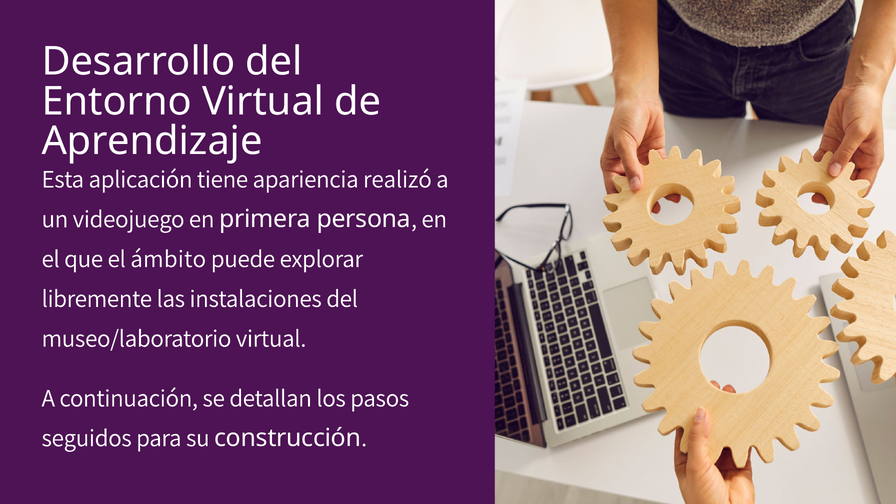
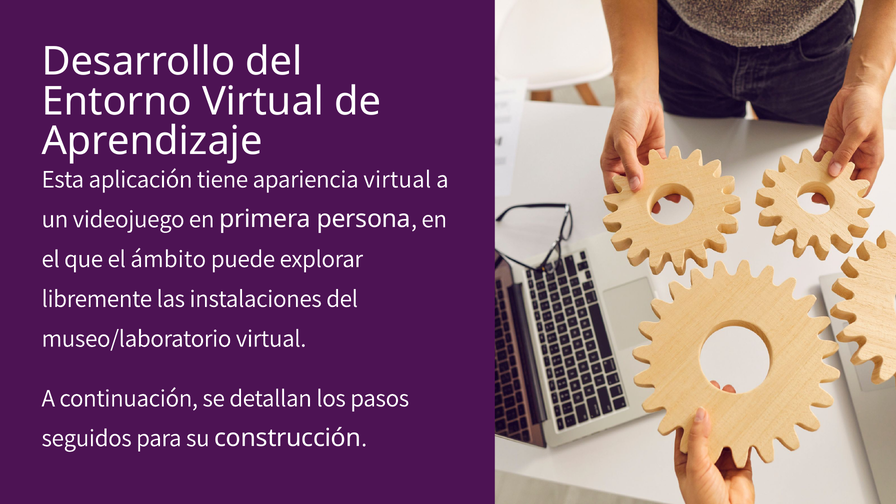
apariencia realizó: realizó -> virtual
